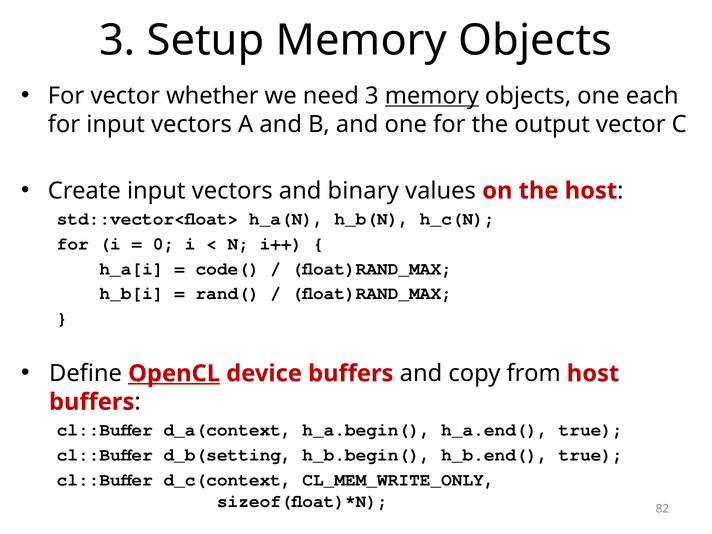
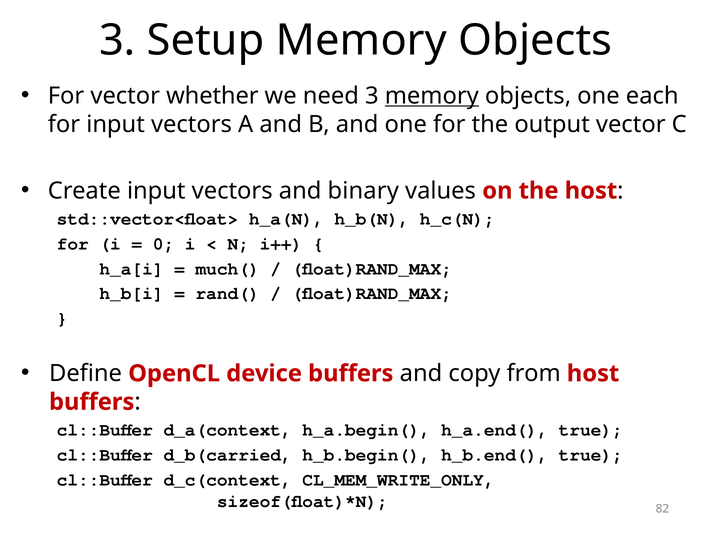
code(: code( -> much(
OpenCL underline: present -> none
d_b(setting: d_b(setting -> d_b(carried
